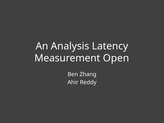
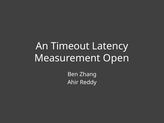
Analysis: Analysis -> Timeout
